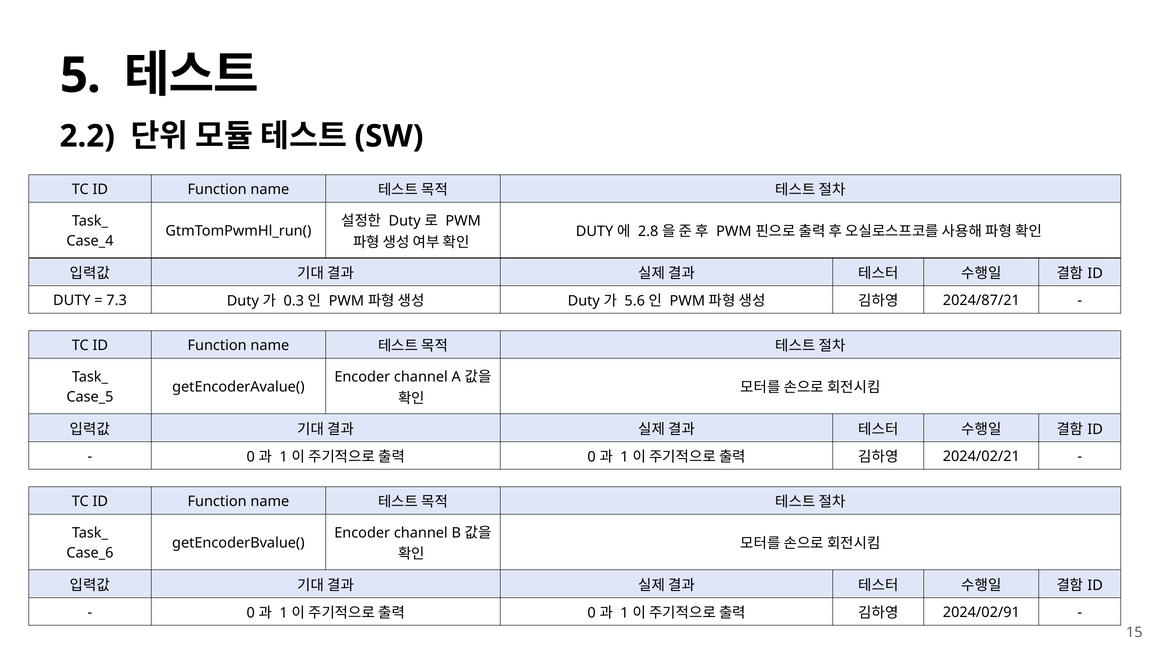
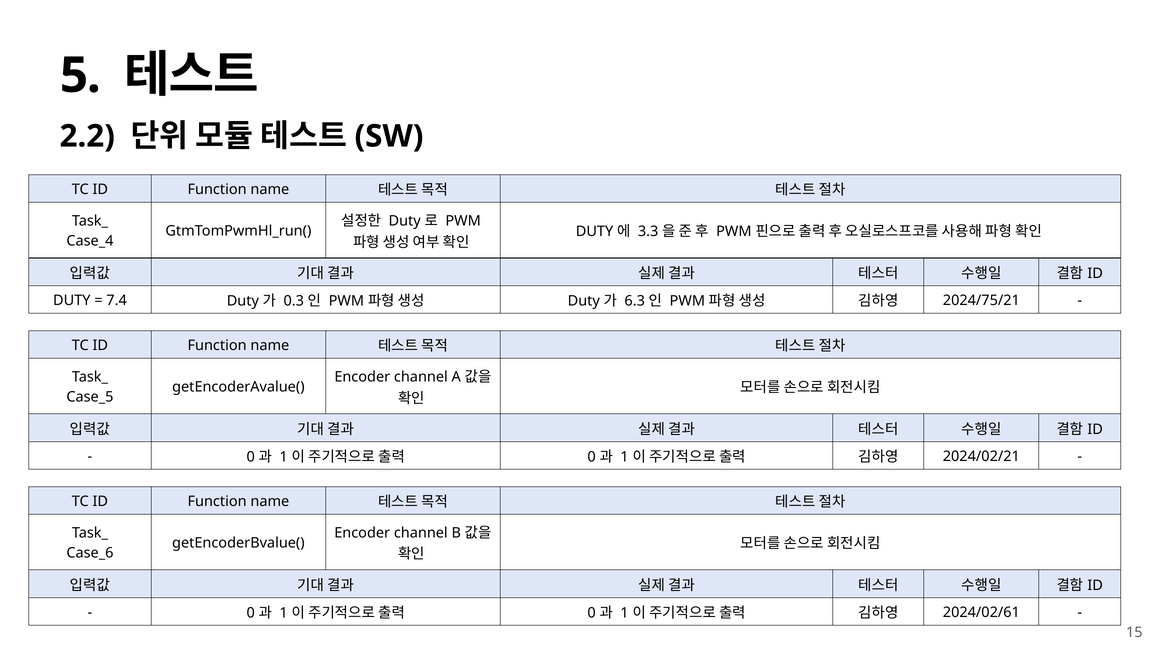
2.8: 2.8 -> 3.3
7.3: 7.3 -> 7.4
5.6: 5.6 -> 6.3
2024/87/21: 2024/87/21 -> 2024/75/21
2024/02/91: 2024/02/91 -> 2024/02/61
